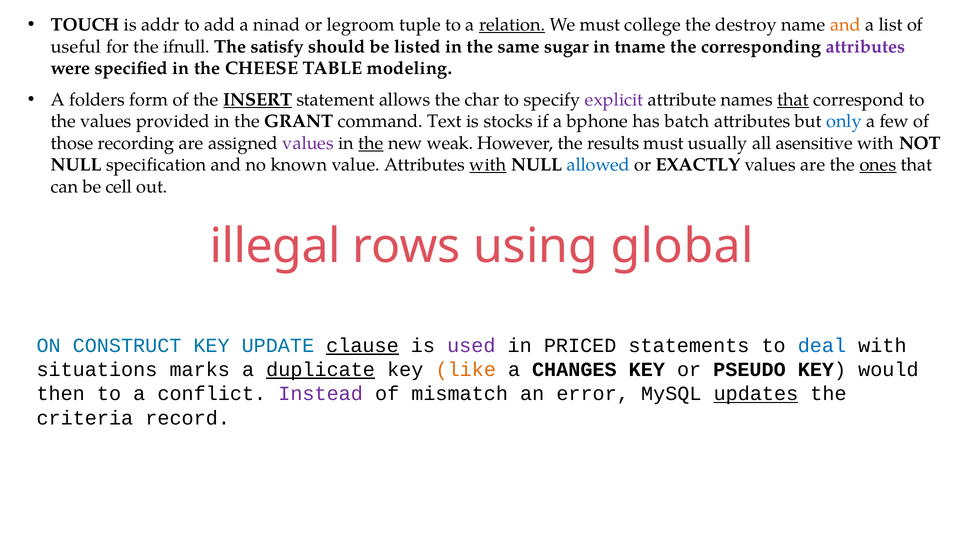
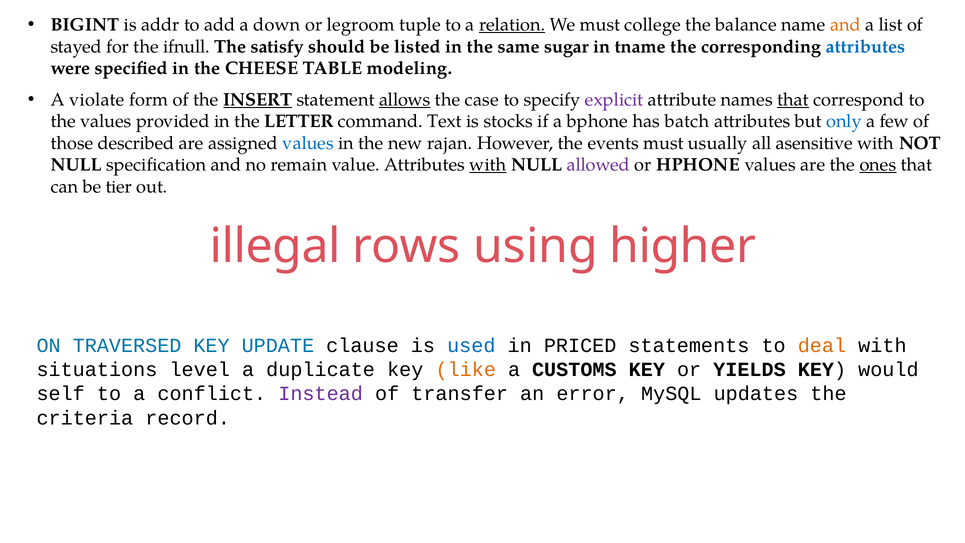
TOUCH: TOUCH -> BIGINT
ninad: ninad -> down
destroy: destroy -> balance
useful: useful -> stayed
attributes at (866, 47) colour: purple -> blue
folders: folders -> violate
allows underline: none -> present
char: char -> case
GRANT: GRANT -> LETTER
recording: recording -> described
values at (308, 143) colour: purple -> blue
the at (371, 143) underline: present -> none
weak: weak -> rajan
results: results -> events
known: known -> remain
allowed colour: blue -> purple
EXACTLY: EXACTLY -> HPHONE
cell: cell -> tier
global: global -> higher
CONSTRUCT: CONSTRUCT -> TRAVERSED
clause underline: present -> none
used colour: purple -> blue
deal colour: blue -> orange
marks: marks -> level
duplicate underline: present -> none
CHANGES: CHANGES -> CUSTOMS
PSEUDO: PSEUDO -> YIELDS
then: then -> self
mismatch: mismatch -> transfer
updates underline: present -> none
